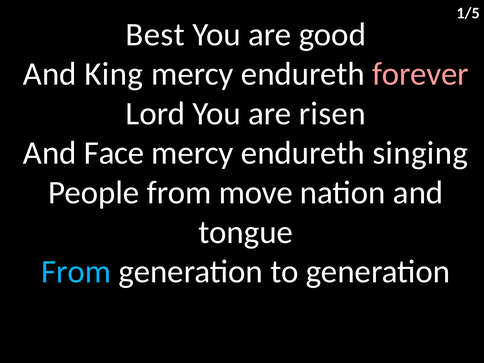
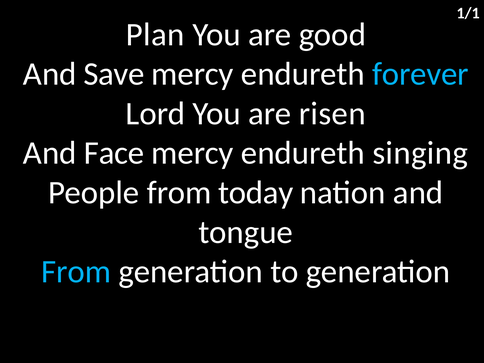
1/5: 1/5 -> 1/1
Best: Best -> Plan
King: King -> Save
forever colour: pink -> light blue
move: move -> today
